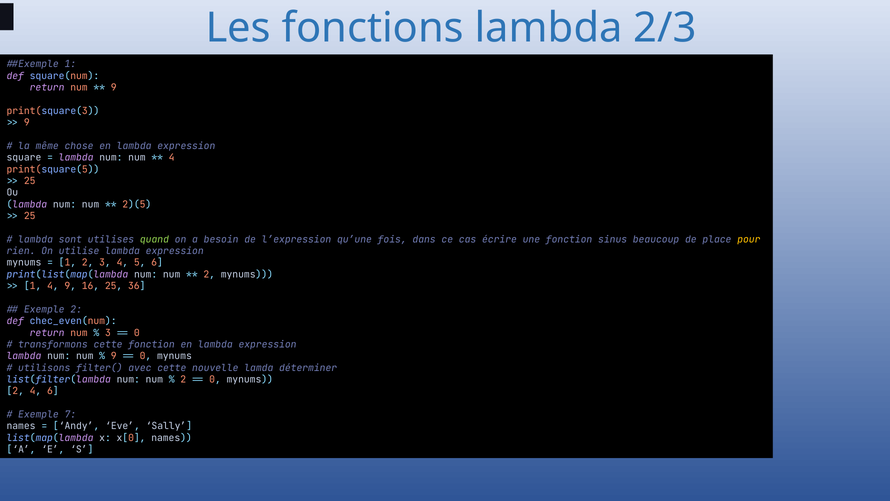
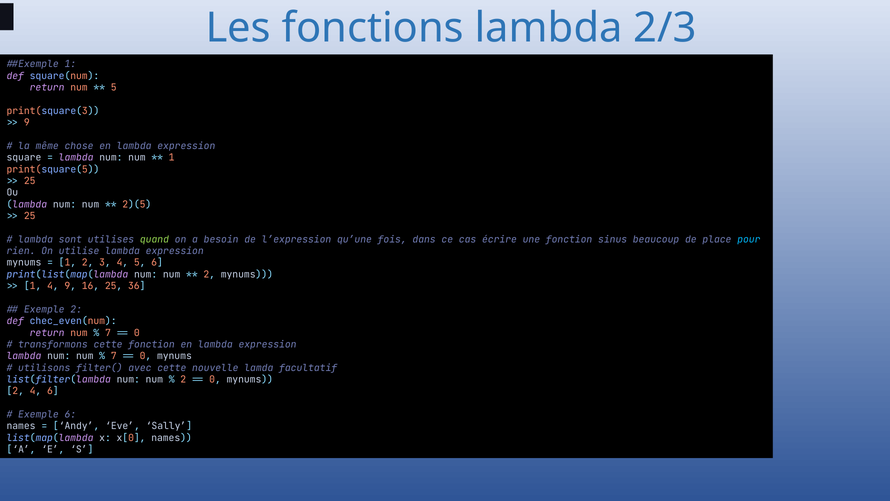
9 at (114, 88): 9 -> 5
4 at (172, 158): 4 -> 1
pour colour: yellow -> light blue
3 at (108, 333): 3 -> 7
9 at (114, 356): 9 -> 7
déterminer: déterminer -> facultatif
Exemple 7: 7 -> 6
